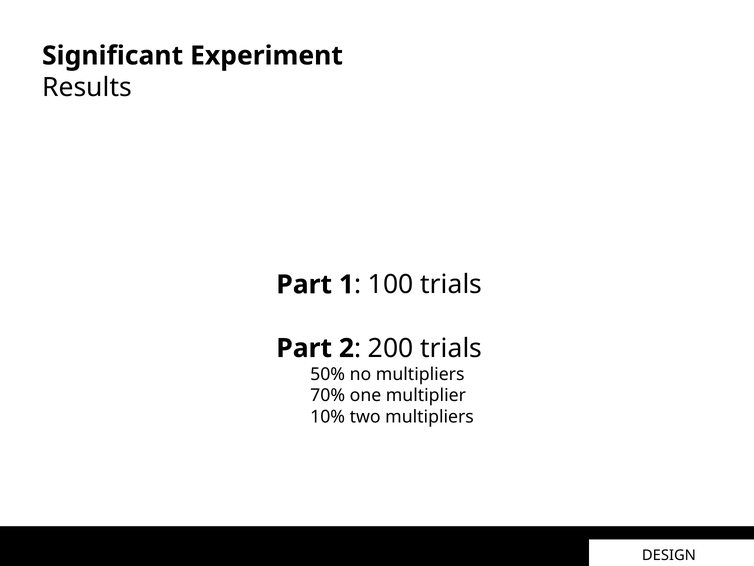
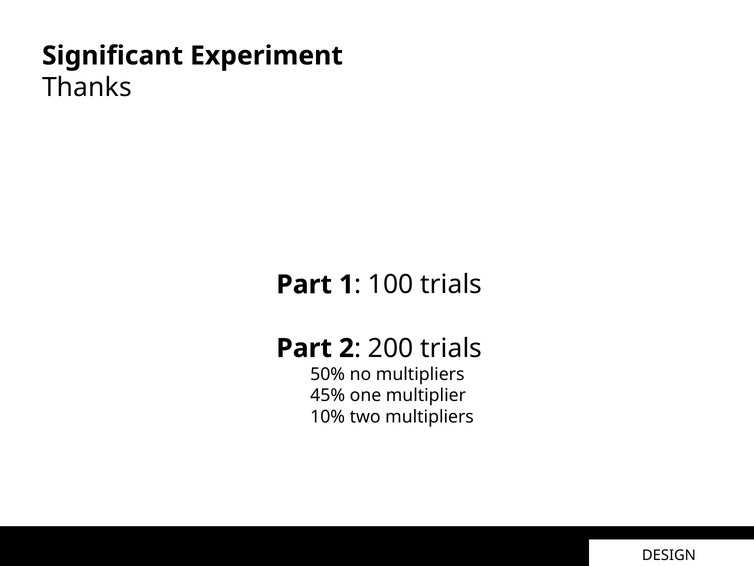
Results: Results -> Thanks
70%: 70% -> 45%
